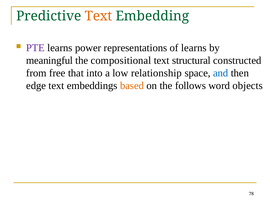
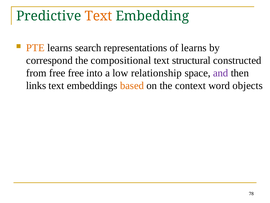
PTE colour: purple -> orange
power: power -> search
meaningful: meaningful -> correspond
free that: that -> free
and colour: blue -> purple
edge: edge -> links
follows: follows -> context
